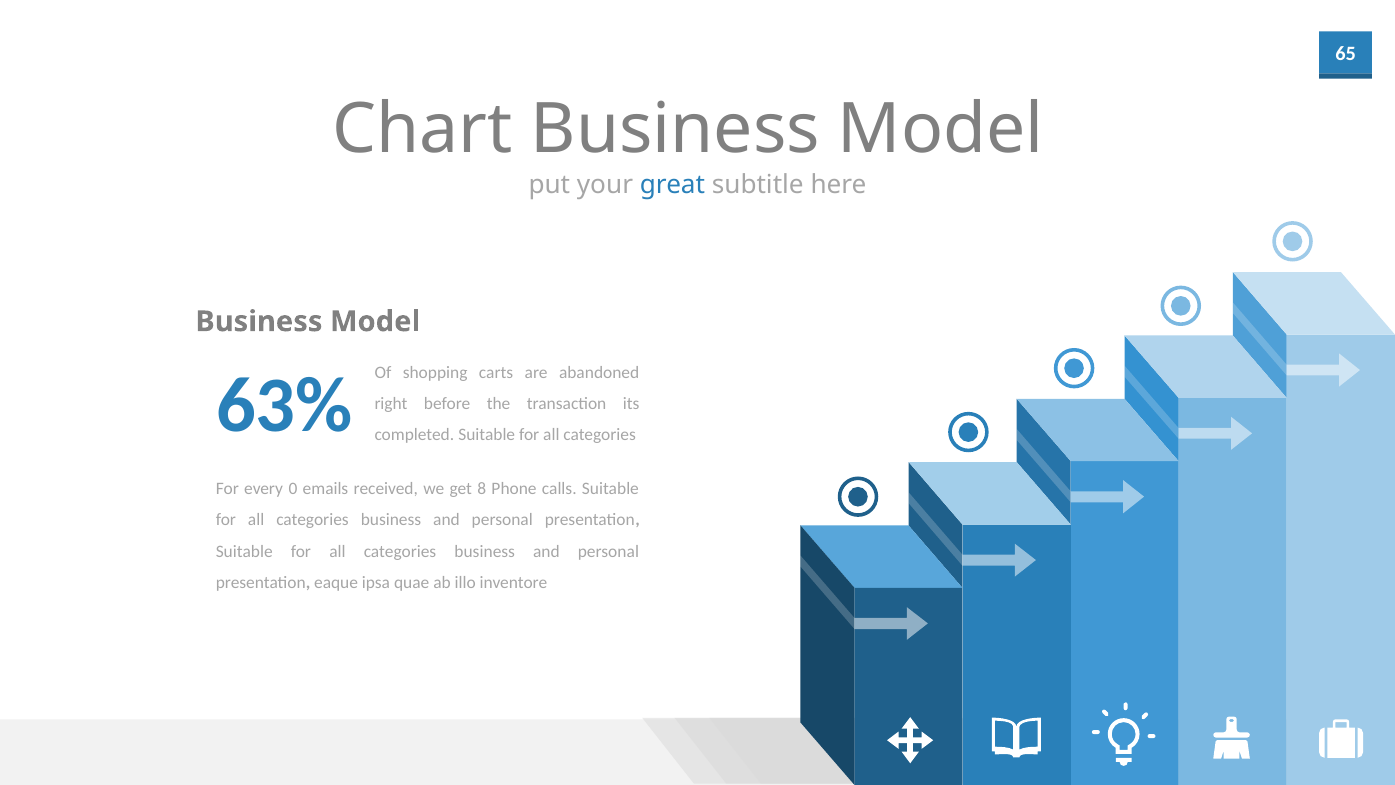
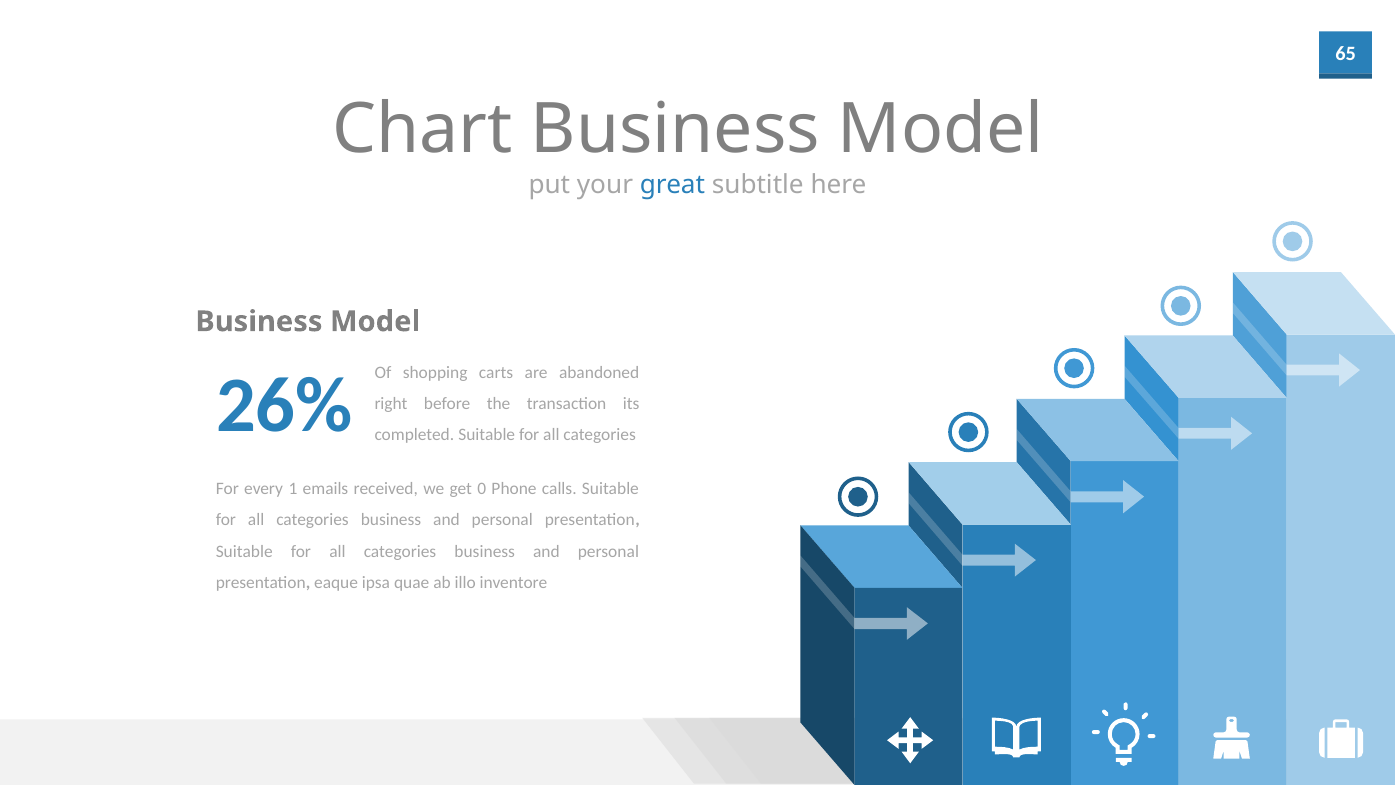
63%: 63% -> 26%
0: 0 -> 1
8: 8 -> 0
